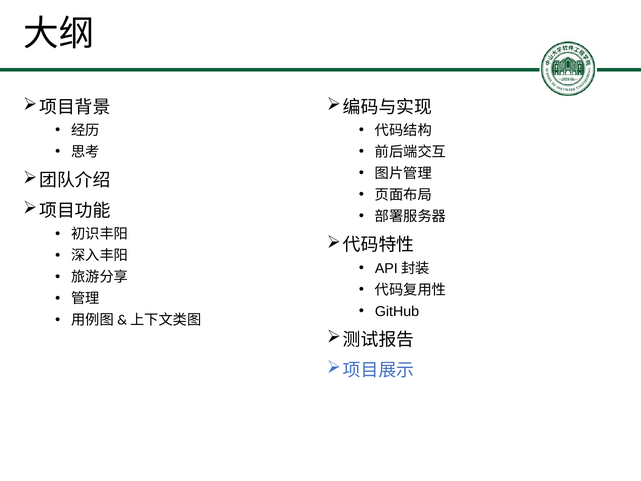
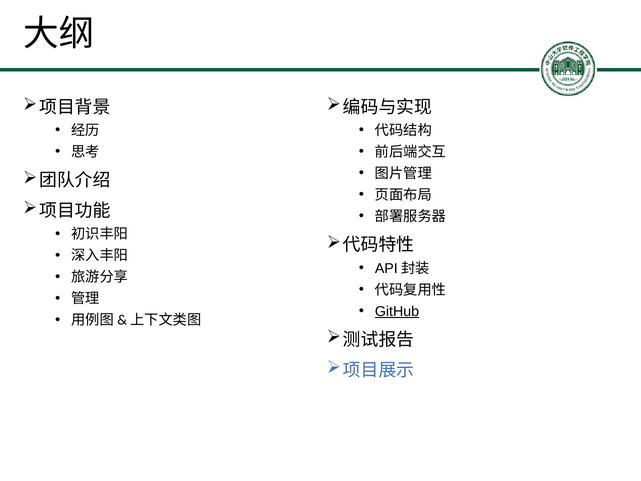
GitHub underline: none -> present
